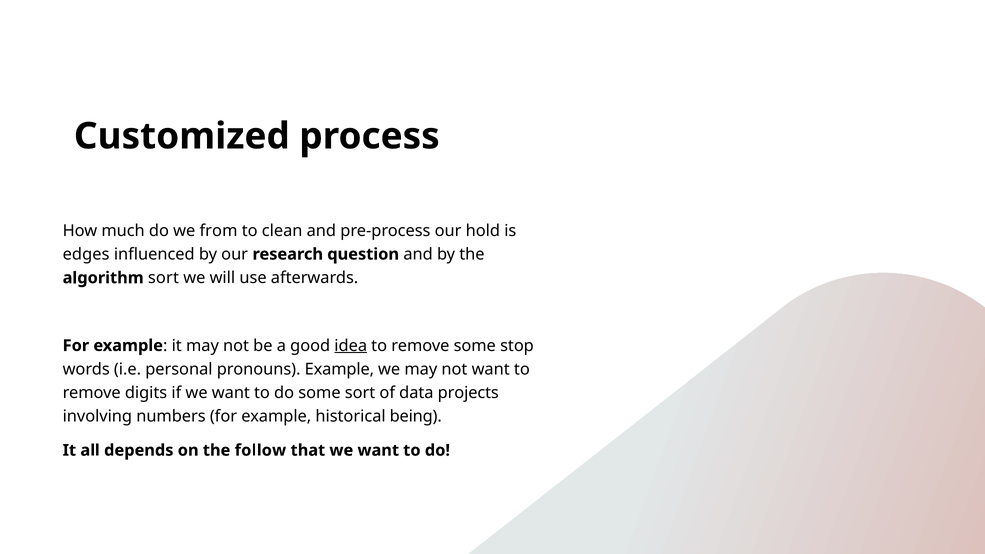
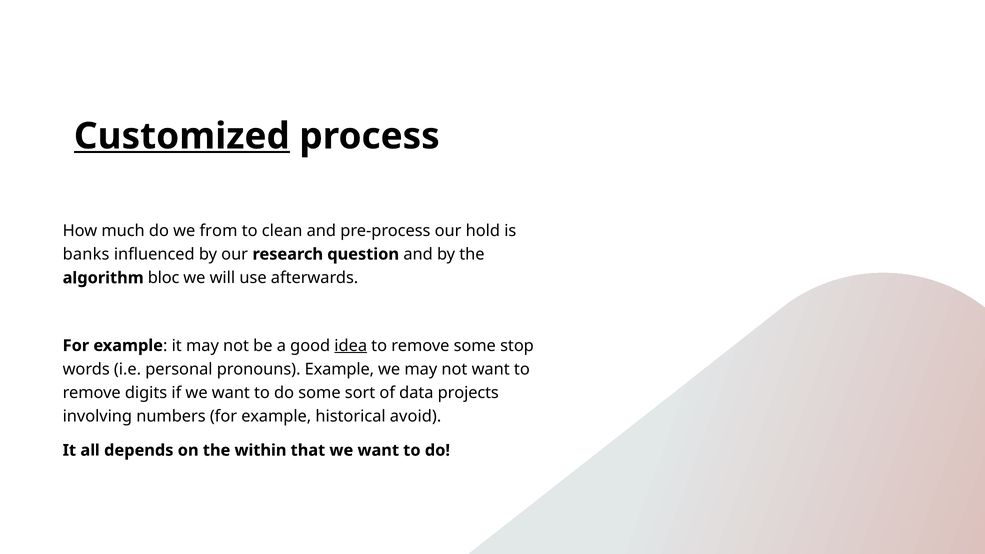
Customized underline: none -> present
edges: edges -> banks
algorithm sort: sort -> bloc
being: being -> avoid
follow: follow -> within
